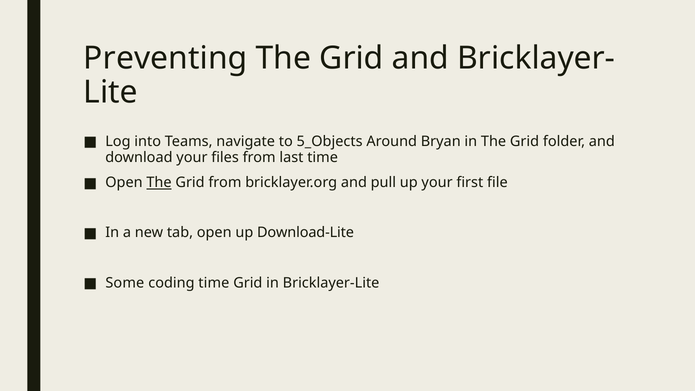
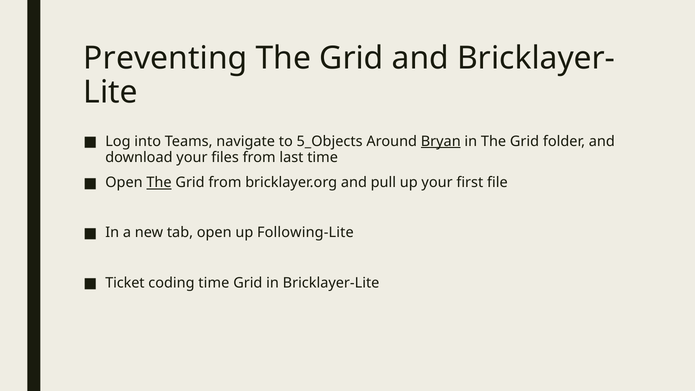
Bryan underline: none -> present
Download-Lite: Download-Lite -> Following-Lite
Some: Some -> Ticket
